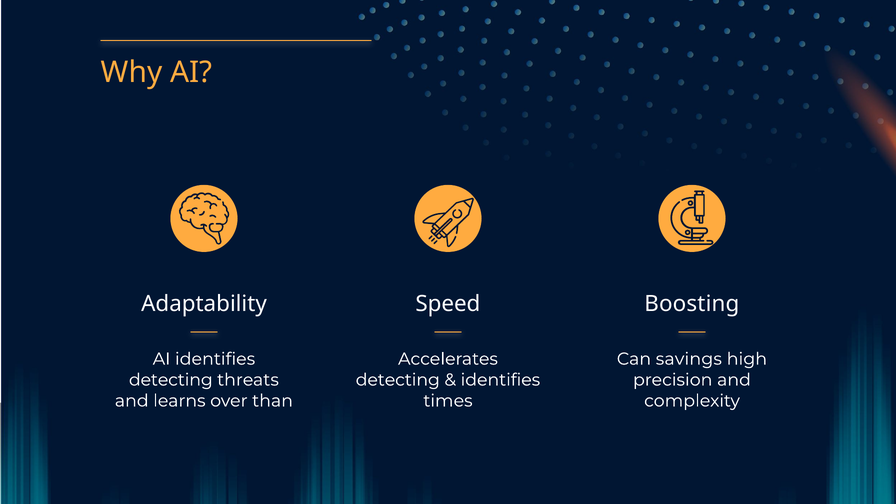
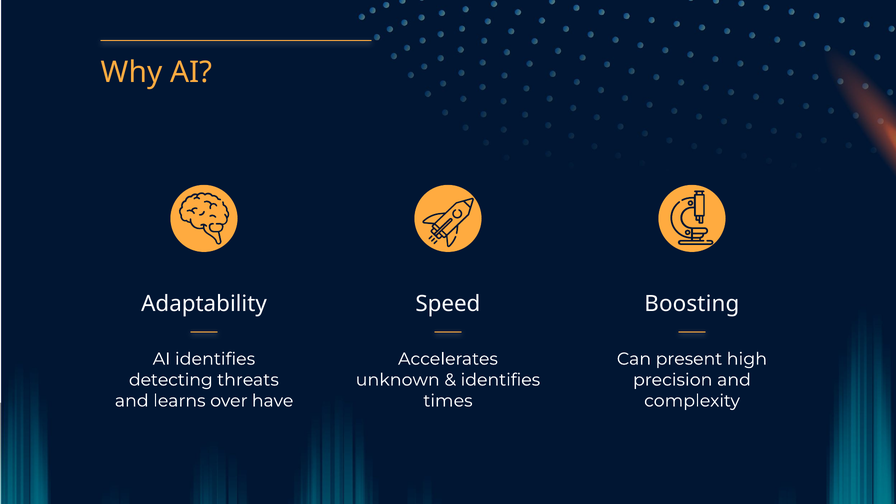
savings: savings -> present
detecting at (398, 380): detecting -> unknown
than: than -> have
